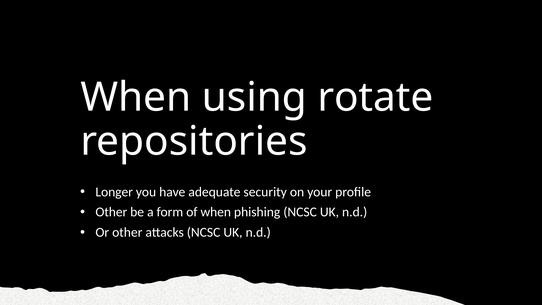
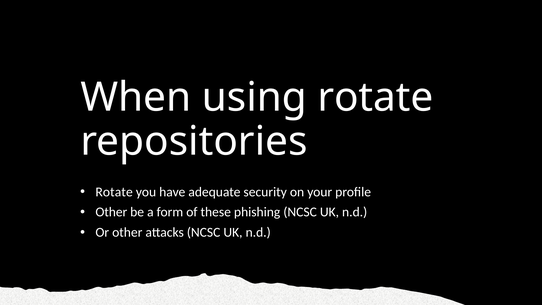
Longer at (114, 192): Longer -> Rotate
of when: when -> these
